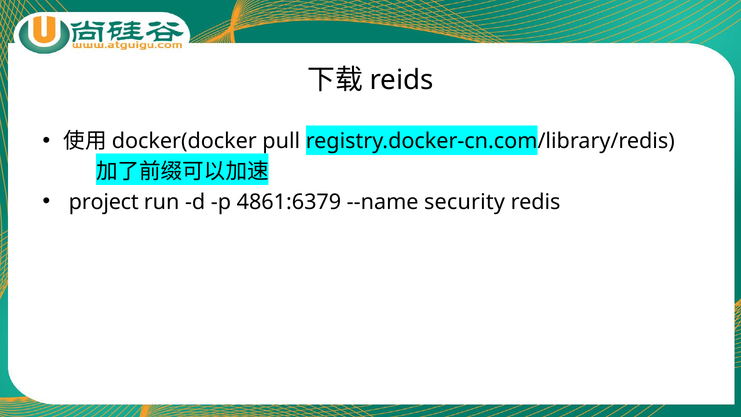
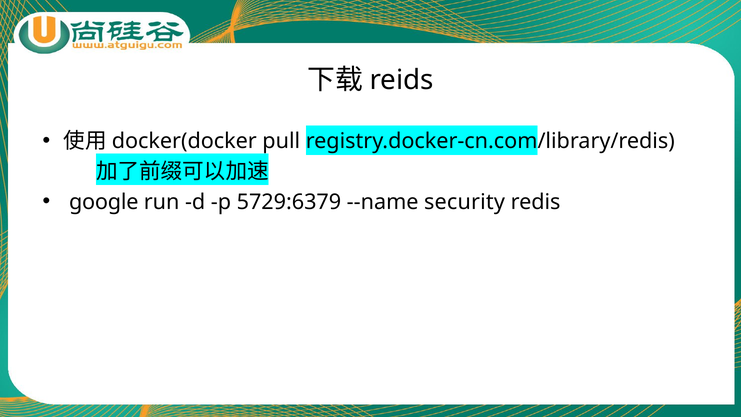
project: project -> google
4861:6379: 4861:6379 -> 5729:6379
